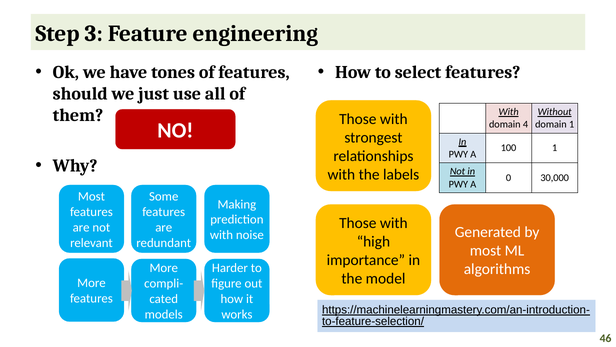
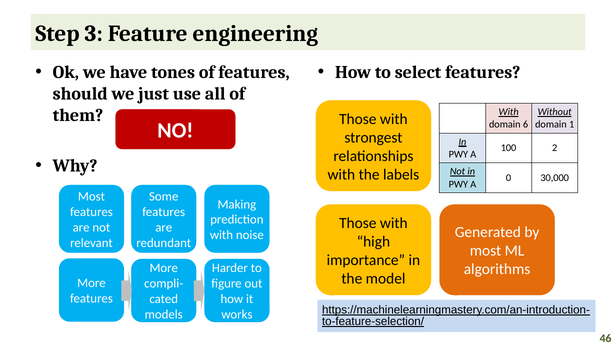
4: 4 -> 6
100 1: 1 -> 2
